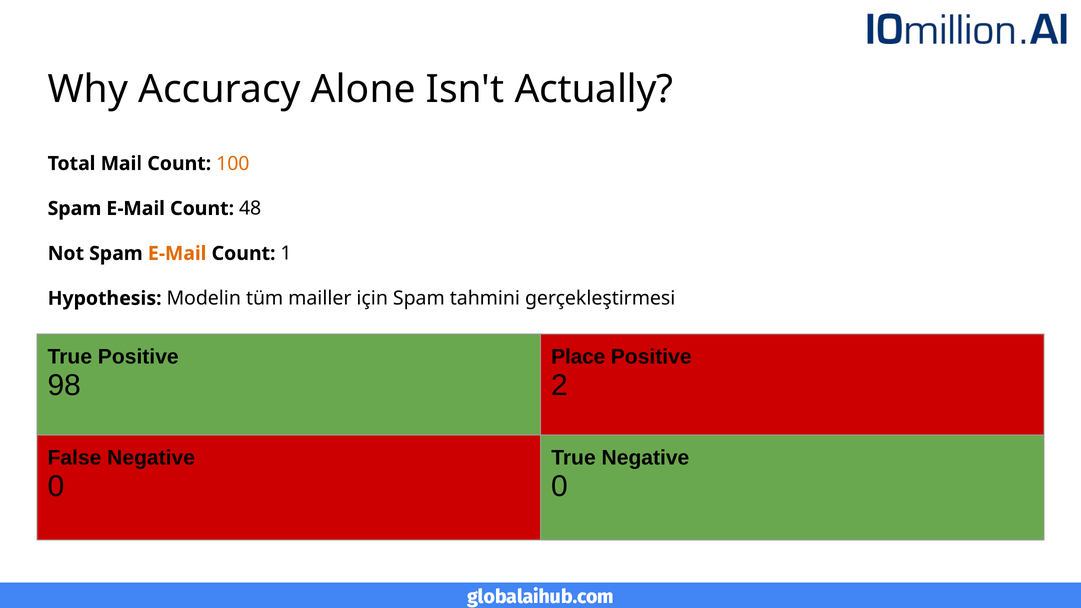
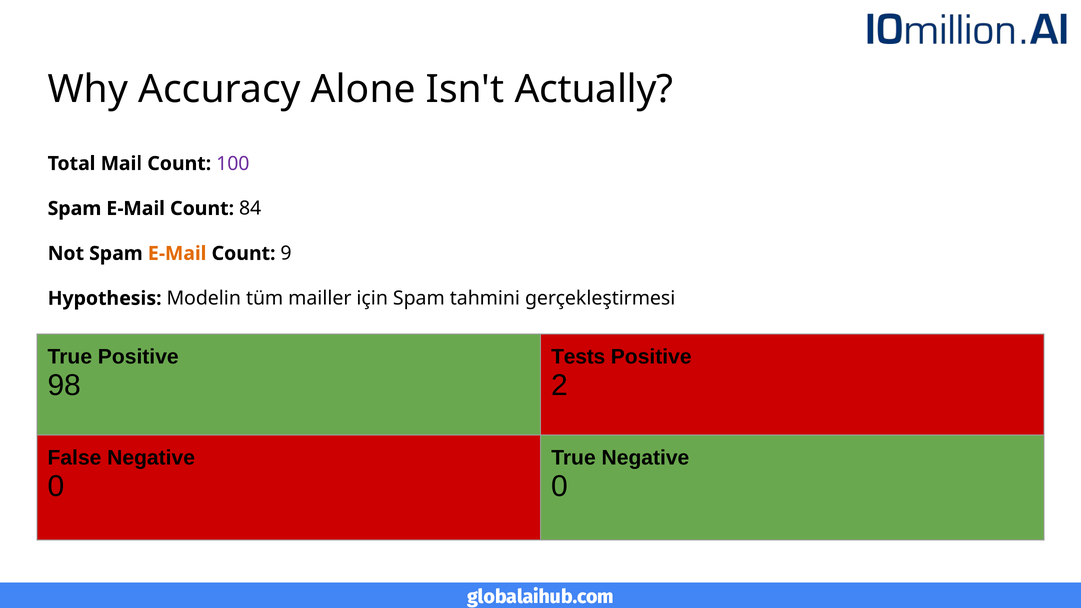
100 colour: orange -> purple
48: 48 -> 84
1: 1 -> 9
Place: Place -> Tests
